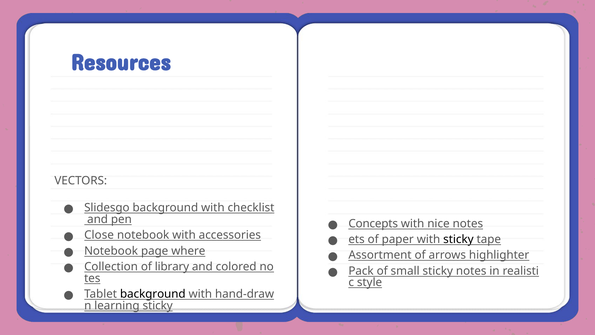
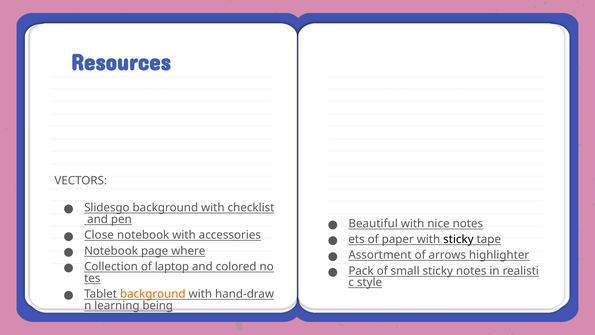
Concepts: Concepts -> Beautiful
library: library -> laptop
background at (153, 294) colour: black -> orange
learning sticky: sticky -> being
